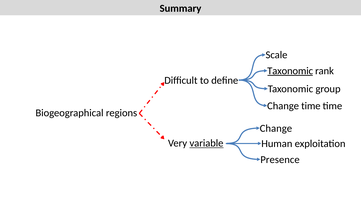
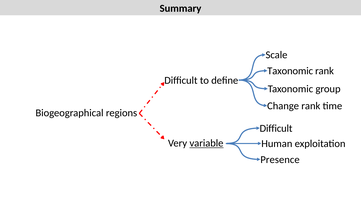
Taxonomic at (290, 71) underline: present -> none
Change time: time -> rank
Change at (276, 128): Change -> Difficult
